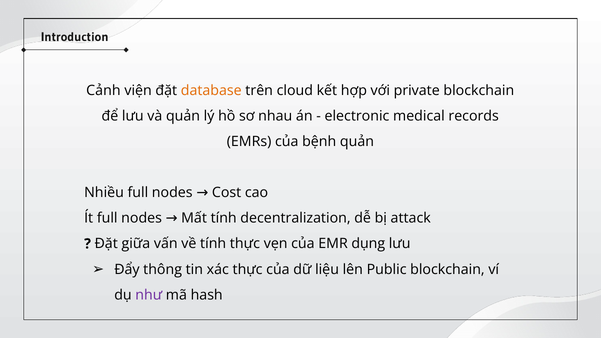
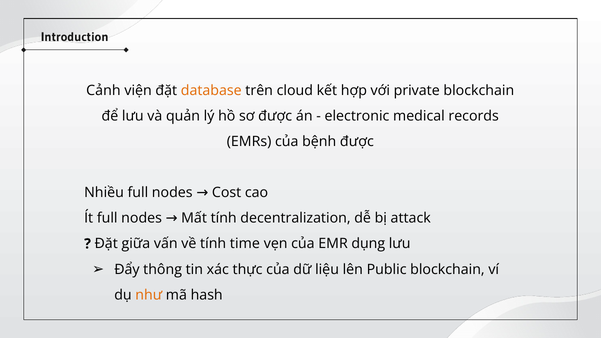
sơ nhau: nhau -> được
bệnh quản: quản -> được
tính thực: thực -> time
như colour: purple -> orange
